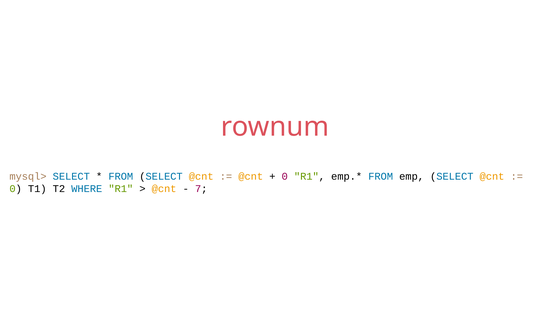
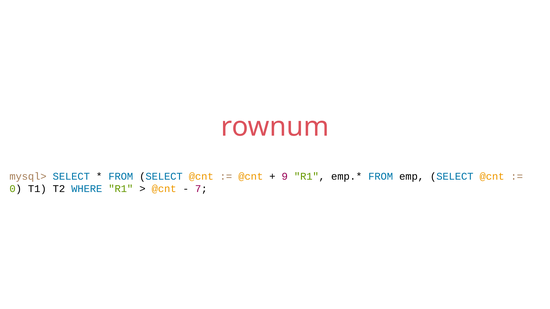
0 at (285, 177): 0 -> 9
